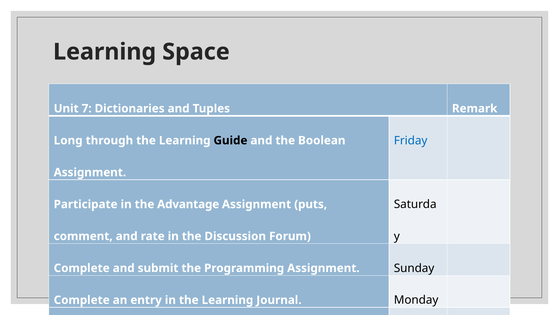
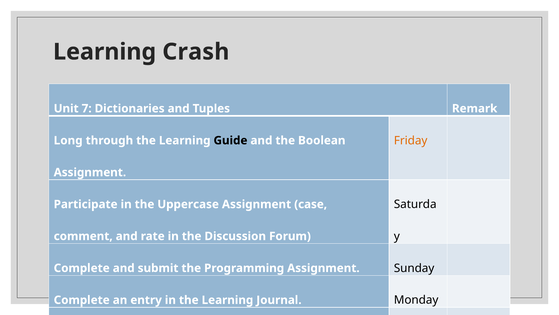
Space: Space -> Crash
Friday colour: blue -> orange
Advantage: Advantage -> Uppercase
puts: puts -> case
